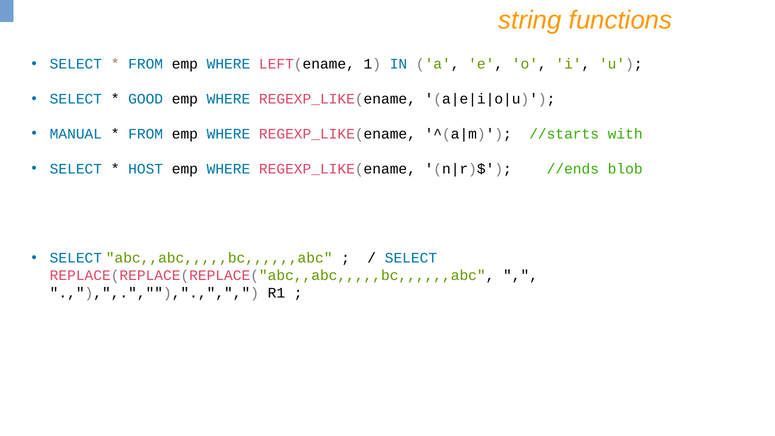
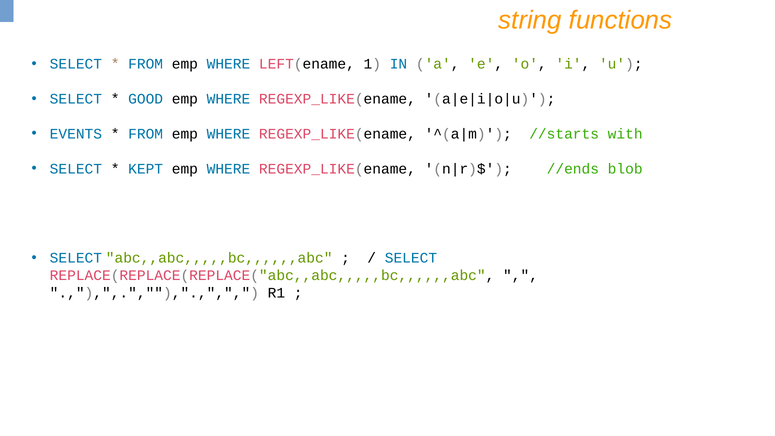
MANUAL: MANUAL -> EVENTS
HOST: HOST -> KEPT
